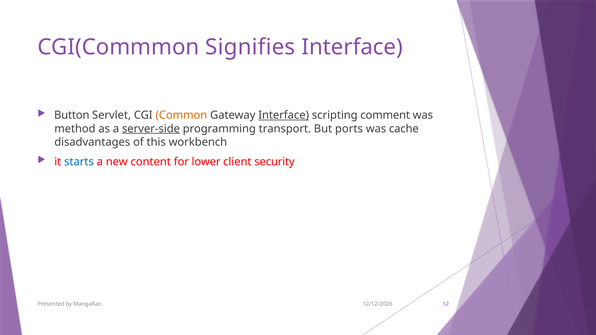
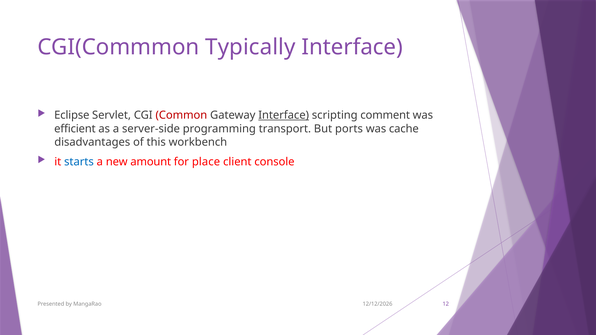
Signifies: Signifies -> Typically
Button: Button -> Eclipse
Common colour: orange -> red
method: method -> efficient
server-side underline: present -> none
content: content -> amount
lower: lower -> place
security: security -> console
